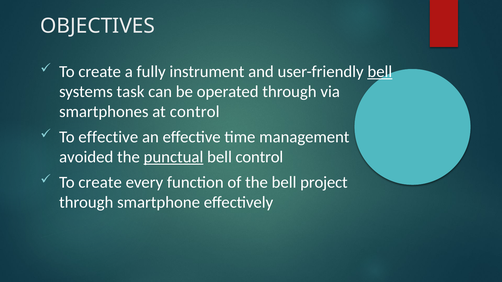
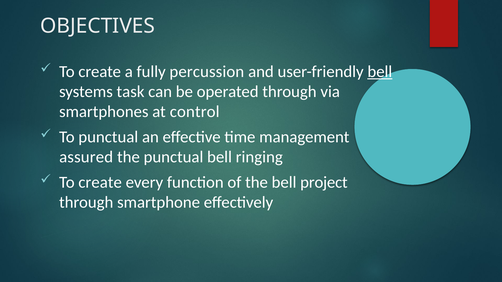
instrument: instrument -> percussion
To effective: effective -> punctual
avoided: avoided -> assured
punctual at (173, 157) underline: present -> none
bell control: control -> ringing
